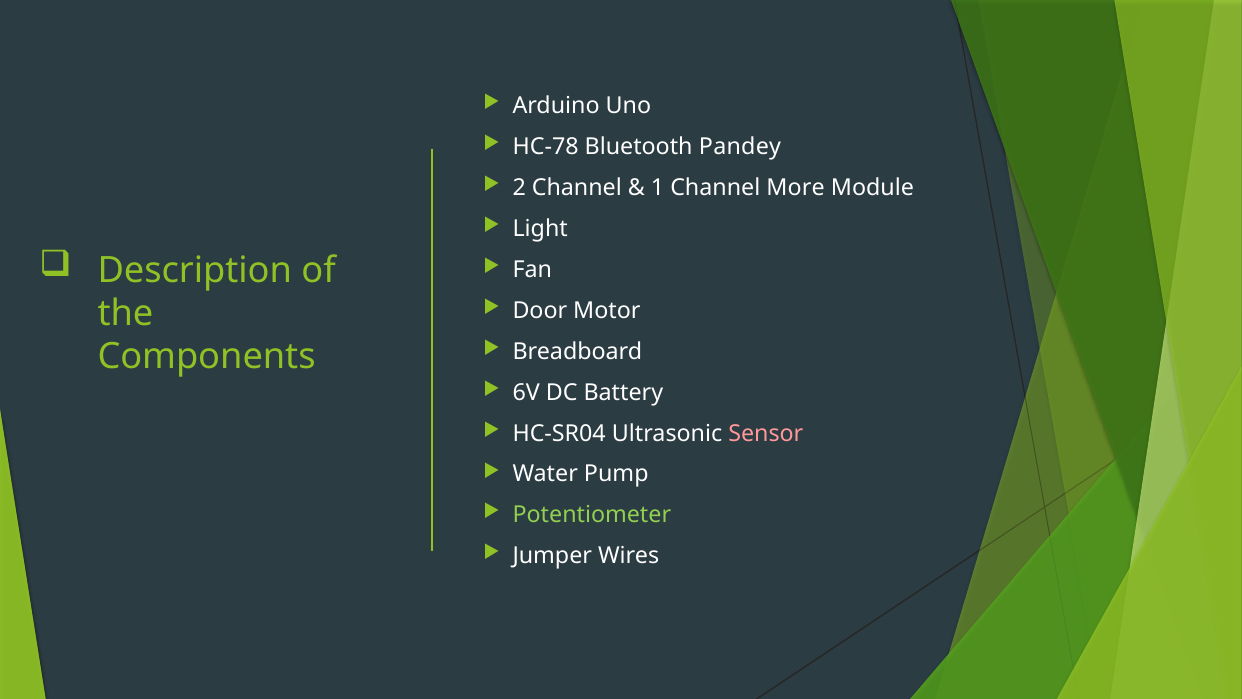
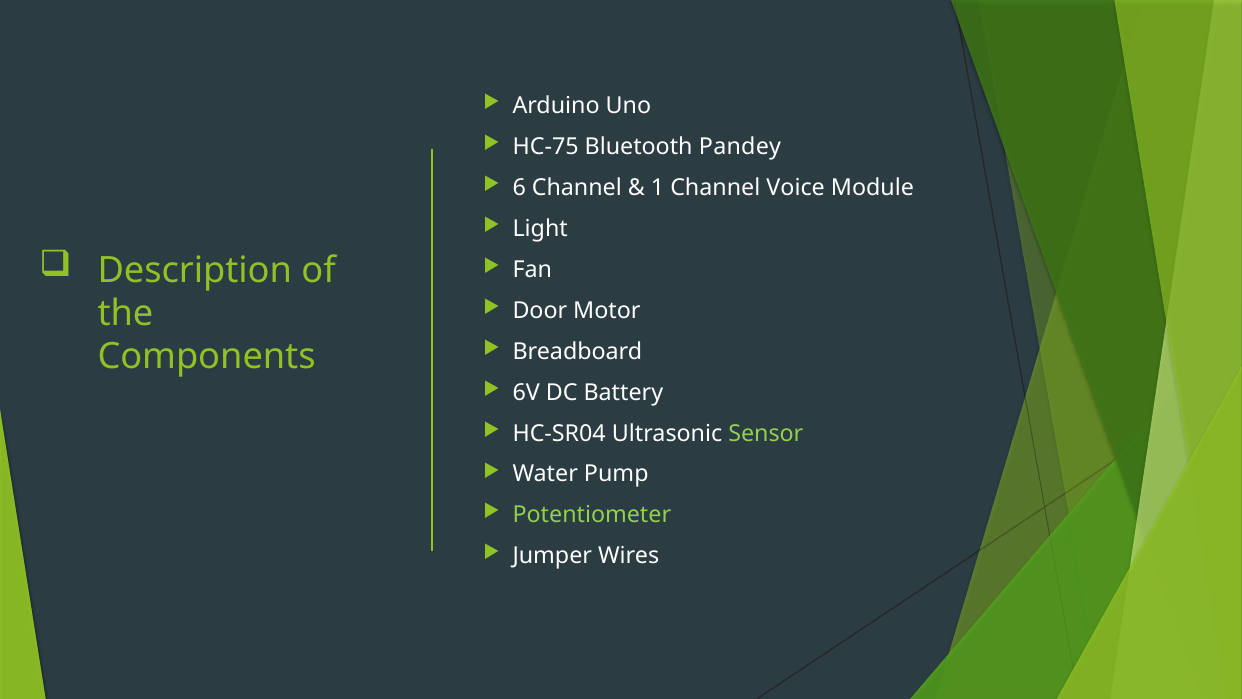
HC-78: HC-78 -> HC-75
2: 2 -> 6
More: More -> Voice
Sensor colour: pink -> light green
